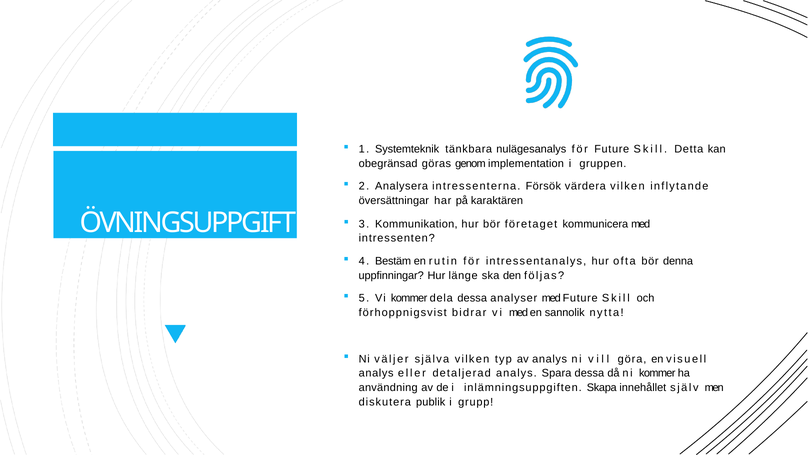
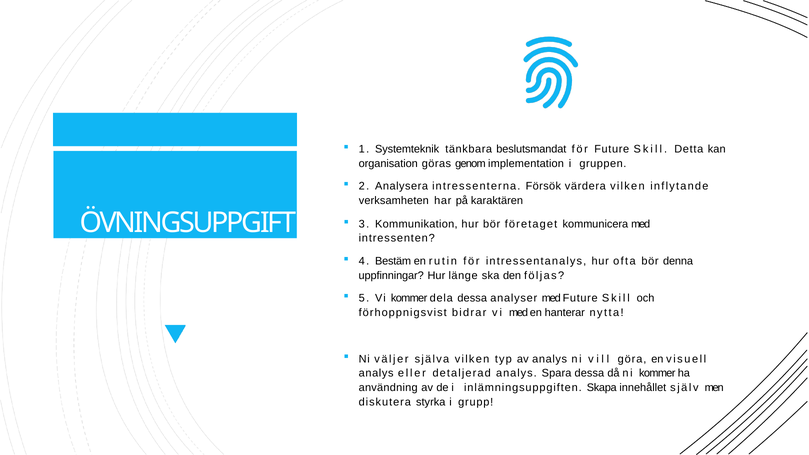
nulägesanalys: nulägesanalys -> beslutsmandat
obegränsad: obegränsad -> organisation
översättningar: översättningar -> verksamheten
sannolik: sannolik -> hanterar
publik: publik -> styrka
